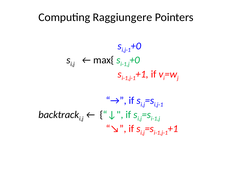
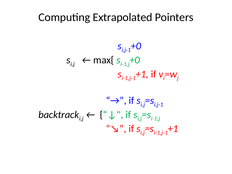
Raggiungere: Raggiungere -> Extrapolated
